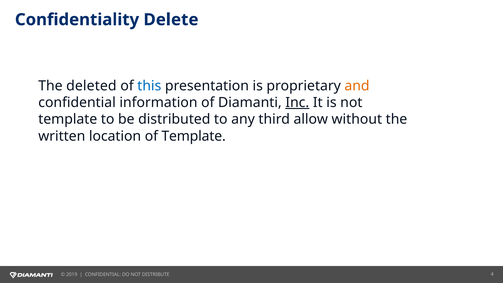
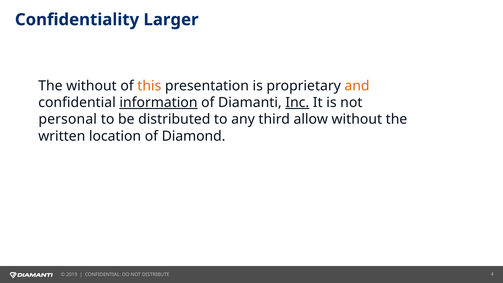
Delete: Delete -> Larger
The deleted: deleted -> without
this colour: blue -> orange
information underline: none -> present
template at (68, 119): template -> personal
of Template: Template -> Diamond
